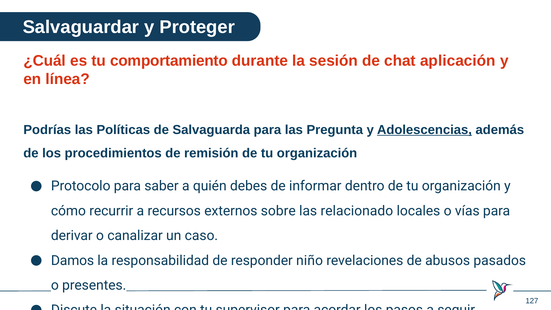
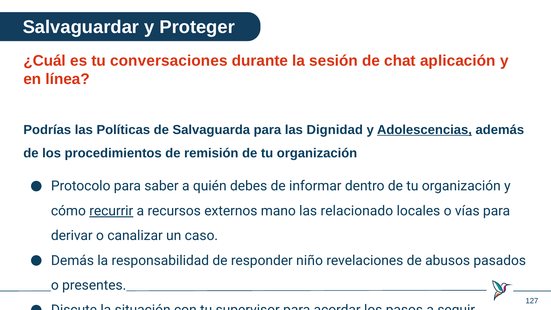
comportamiento: comportamiento -> conversaciones
Pregunta: Pregunta -> Dignidad
recurrir underline: none -> present
sobre: sobre -> mano
Damos: Damos -> Demás
